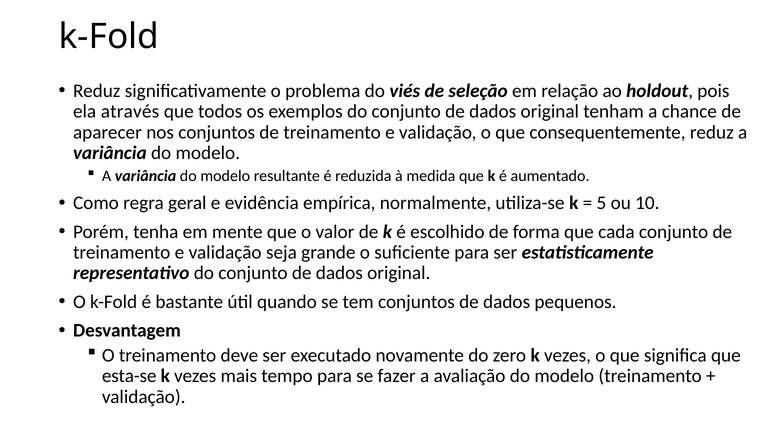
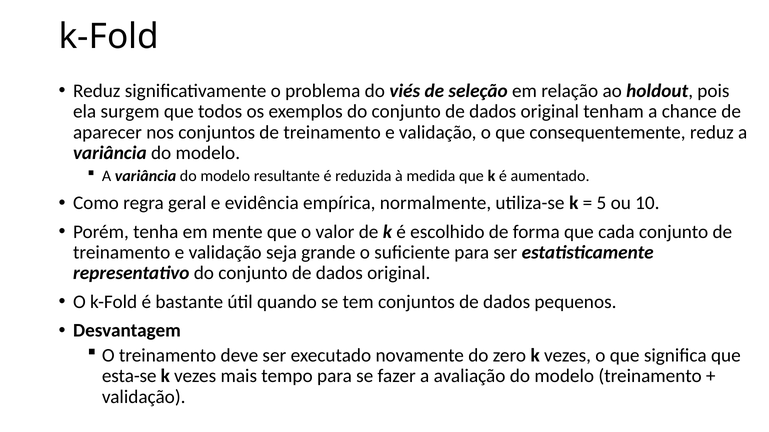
através: através -> surgem
